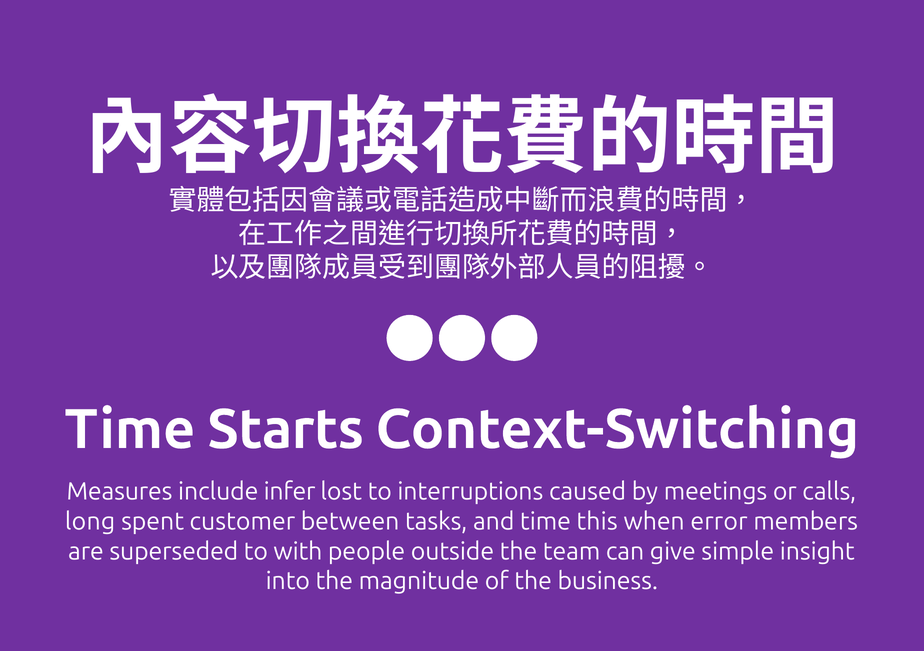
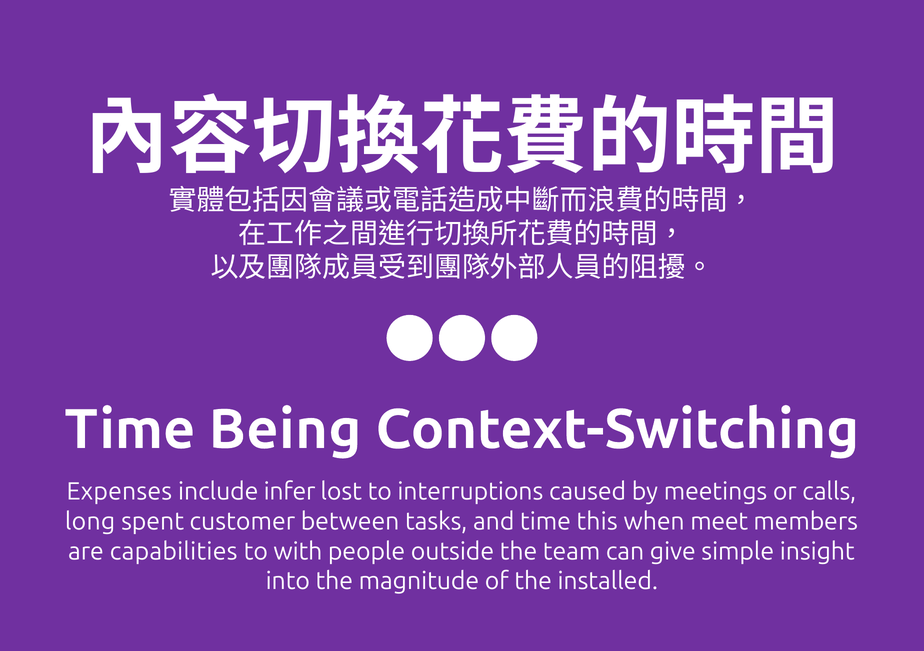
Starts: Starts -> Being
Measures: Measures -> Expenses
error: error -> meet
superseded: superseded -> capabilities
business: business -> installed
